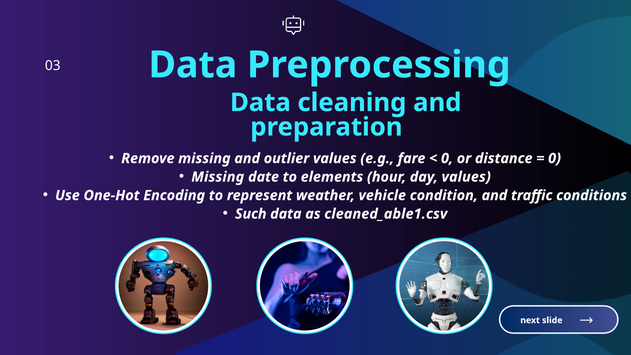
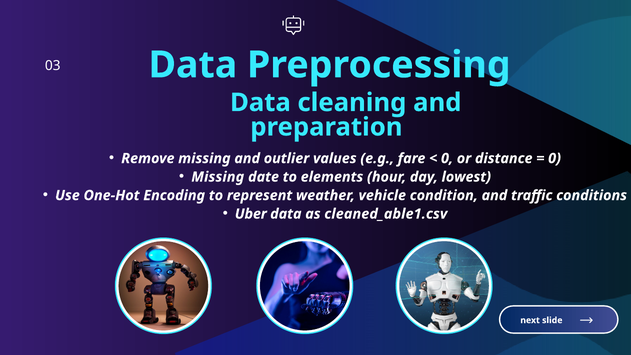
day values: values -> lowest
Such: Such -> Uber
